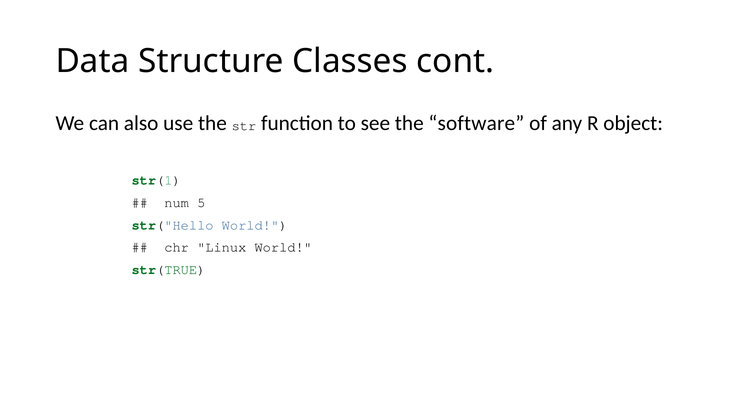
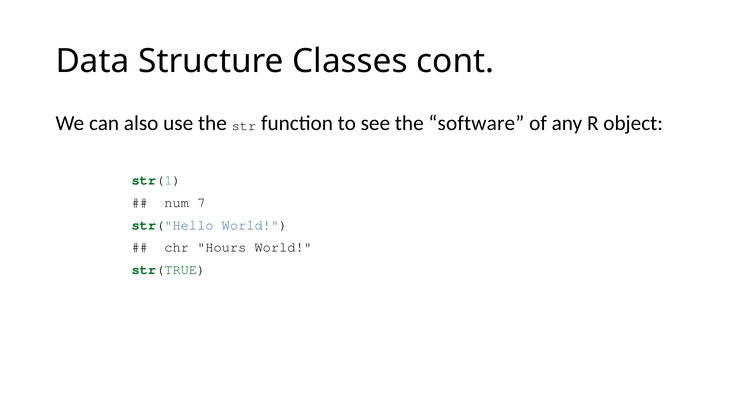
5: 5 -> 7
Linux: Linux -> Hours
